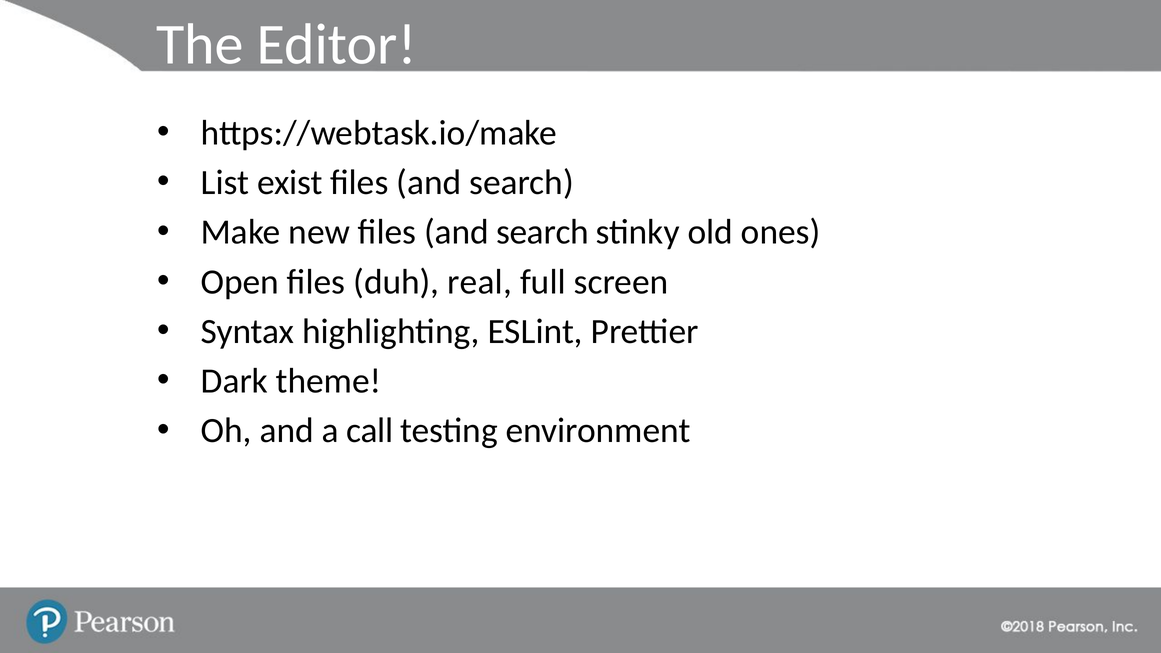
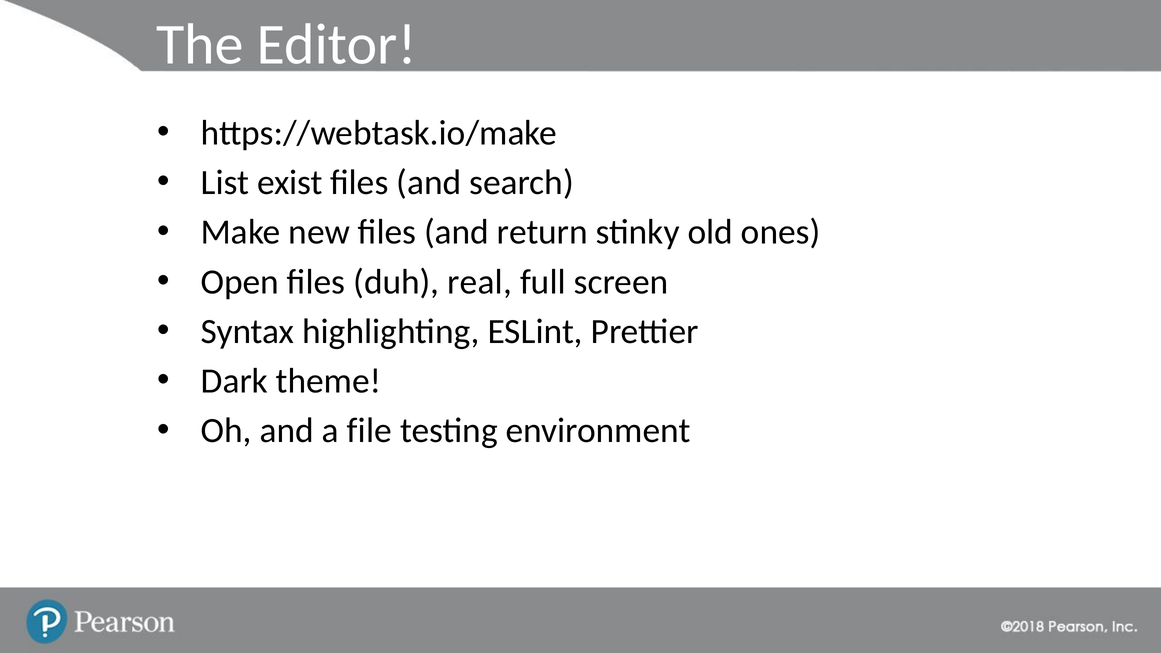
new files and search: search -> return
call: call -> file
